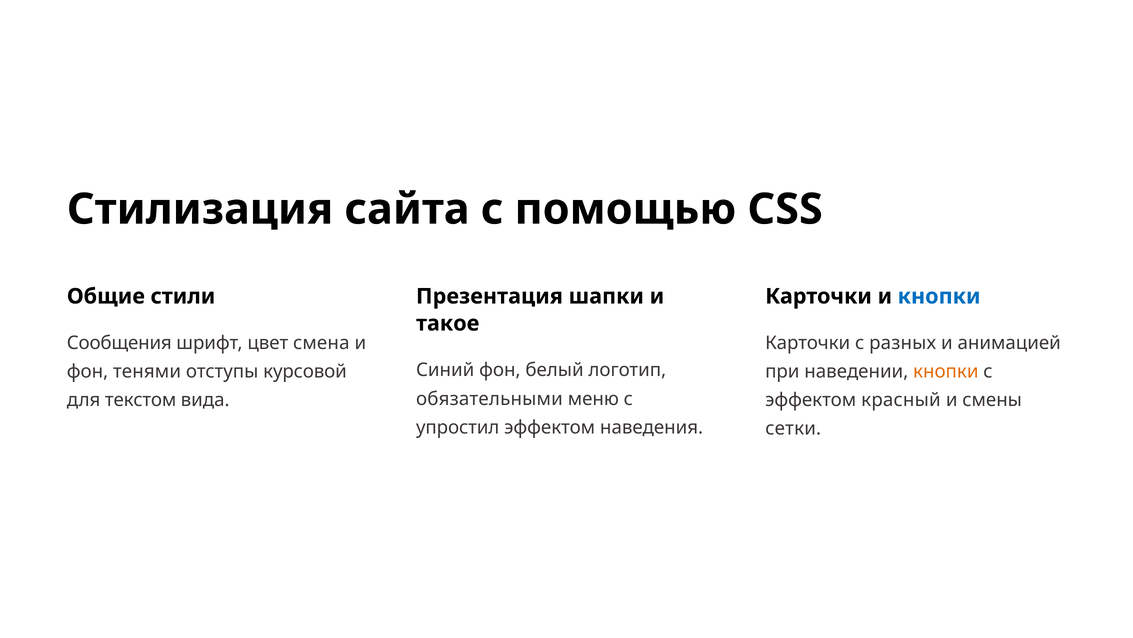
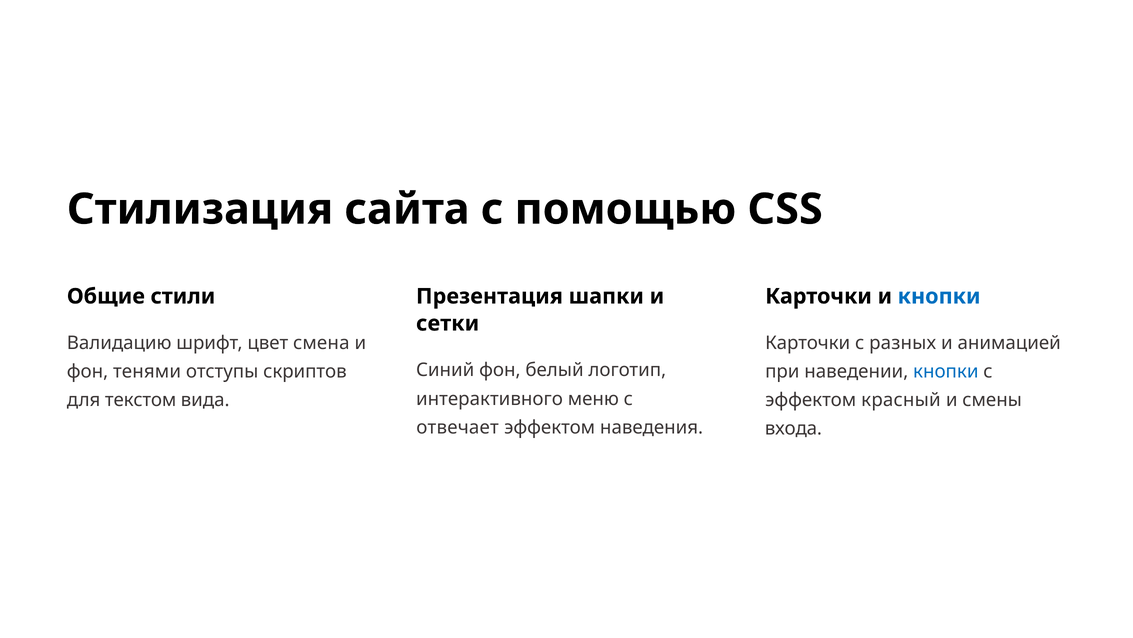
такое: такое -> сетки
Сообщения: Сообщения -> Валидацию
курсовой: курсовой -> скриптов
кнопки at (946, 371) colour: orange -> blue
обязательными: обязательными -> интерактивного
упростил: упростил -> отвечает
сетки: сетки -> входа
